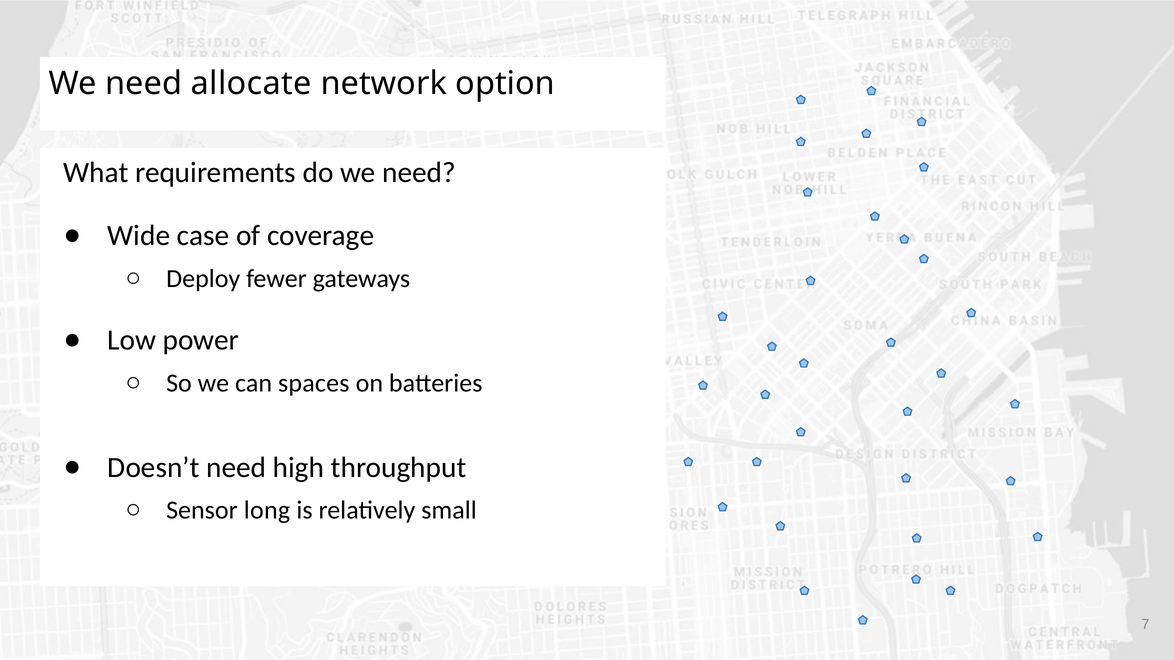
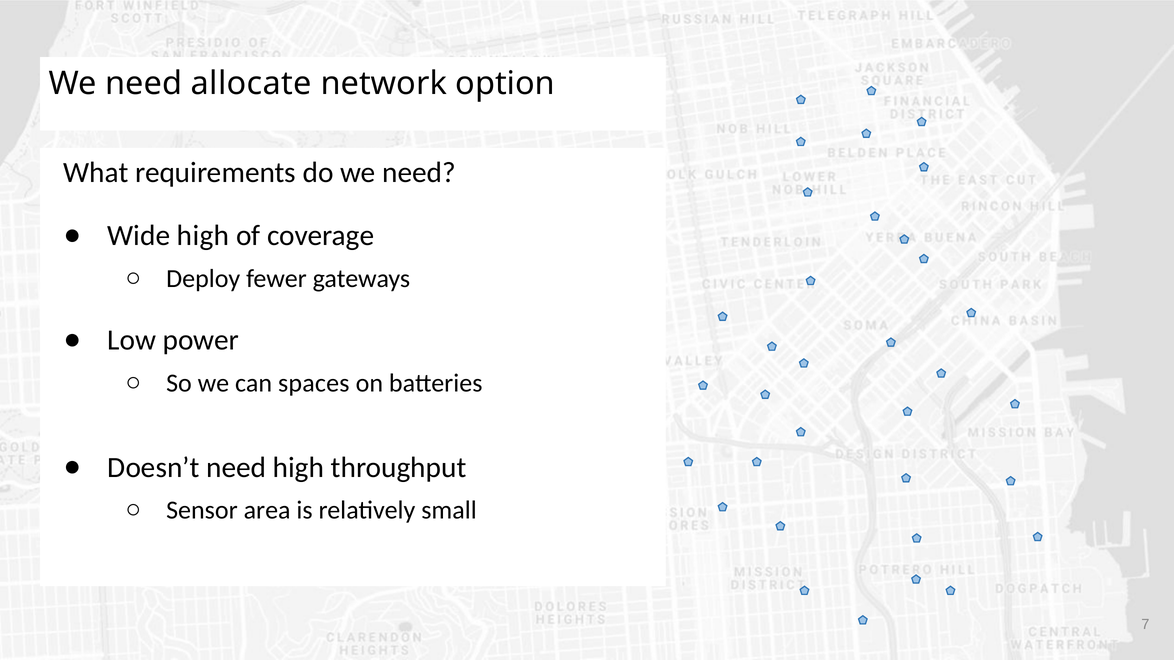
Wide case: case -> high
long: long -> area
